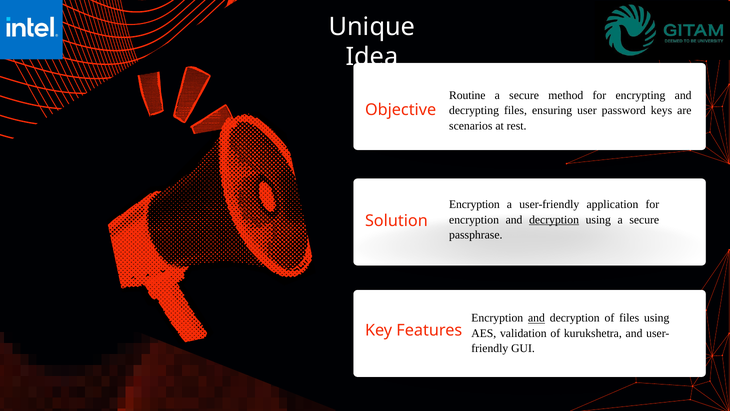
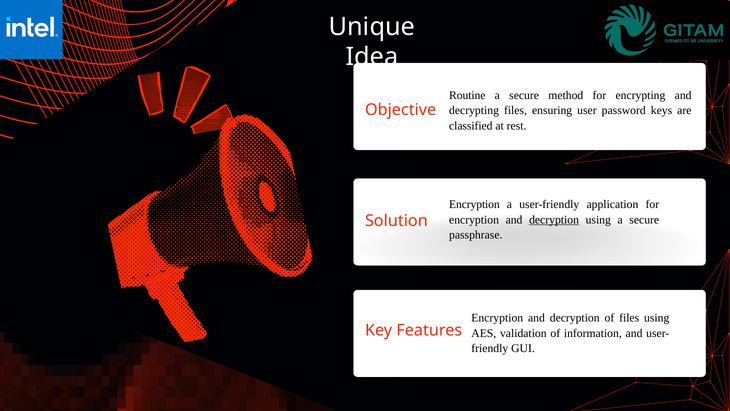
scenarios: scenarios -> classified
and at (536, 318) underline: present -> none
kurukshetra: kurukshetra -> information
